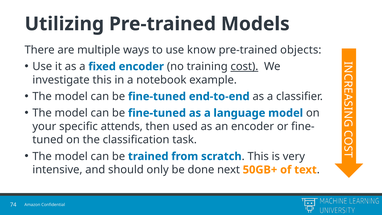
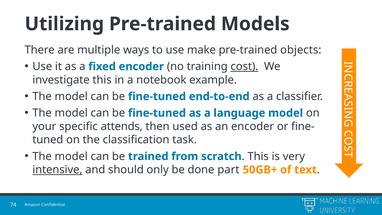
know: know -> make
intensive underline: none -> present
next: next -> part
